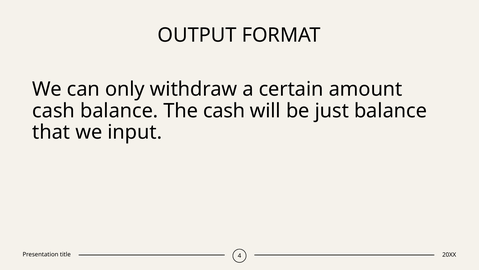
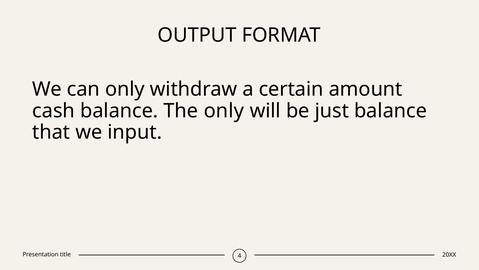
The cash: cash -> only
